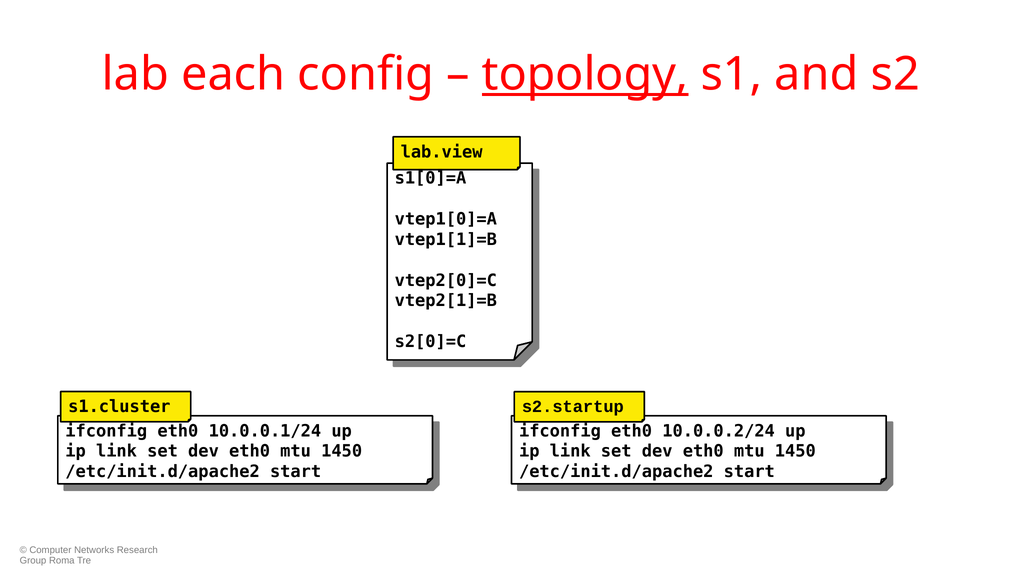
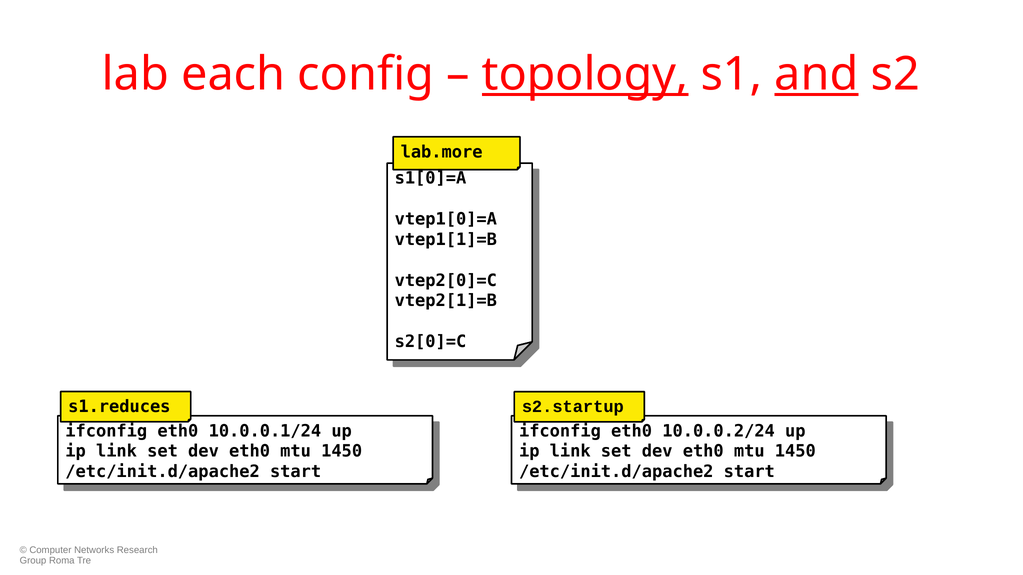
and underline: none -> present
lab.view: lab.view -> lab.more
s1.cluster: s1.cluster -> s1.reduces
